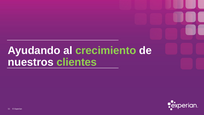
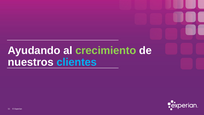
clientes colour: light green -> light blue
